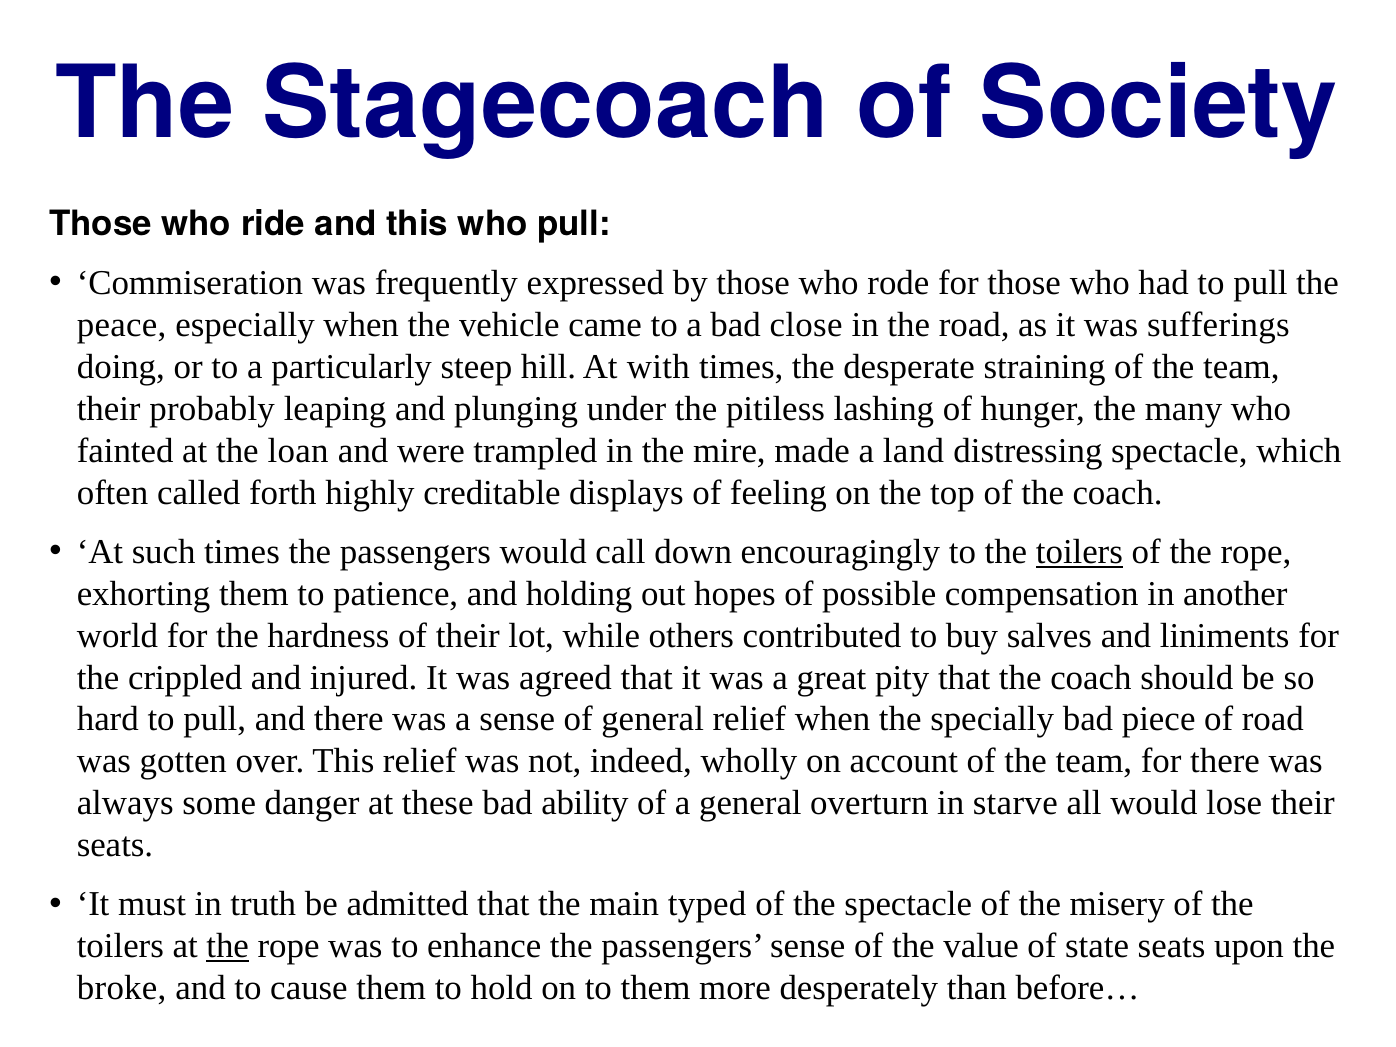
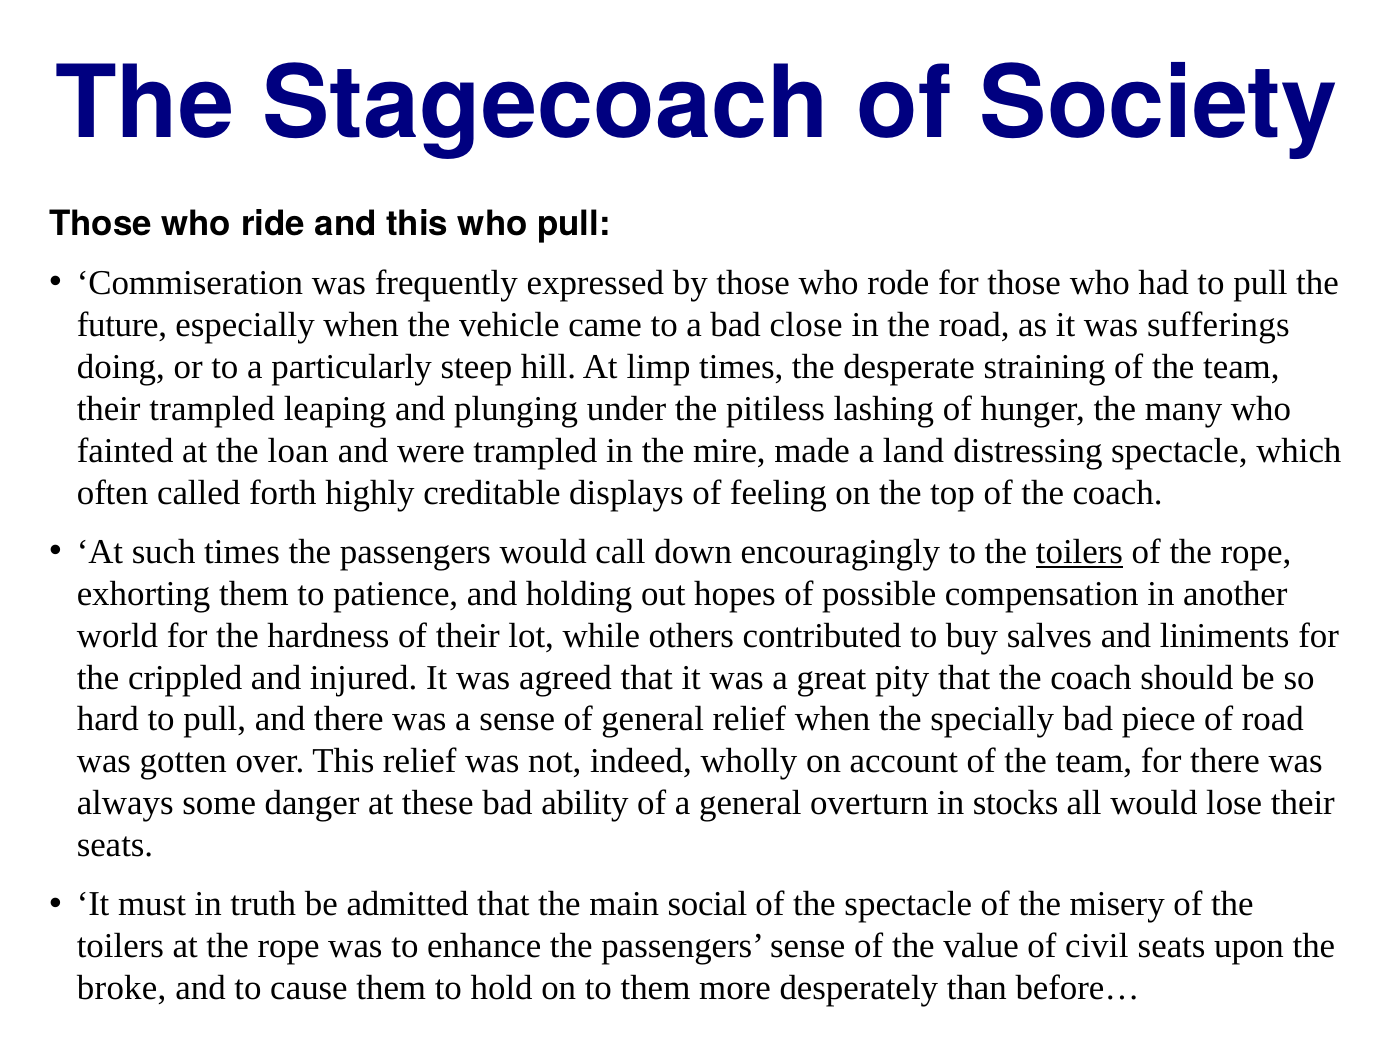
peace: peace -> future
with: with -> limp
their probably: probably -> trampled
starve: starve -> stocks
typed: typed -> social
the at (228, 946) underline: present -> none
state: state -> civil
